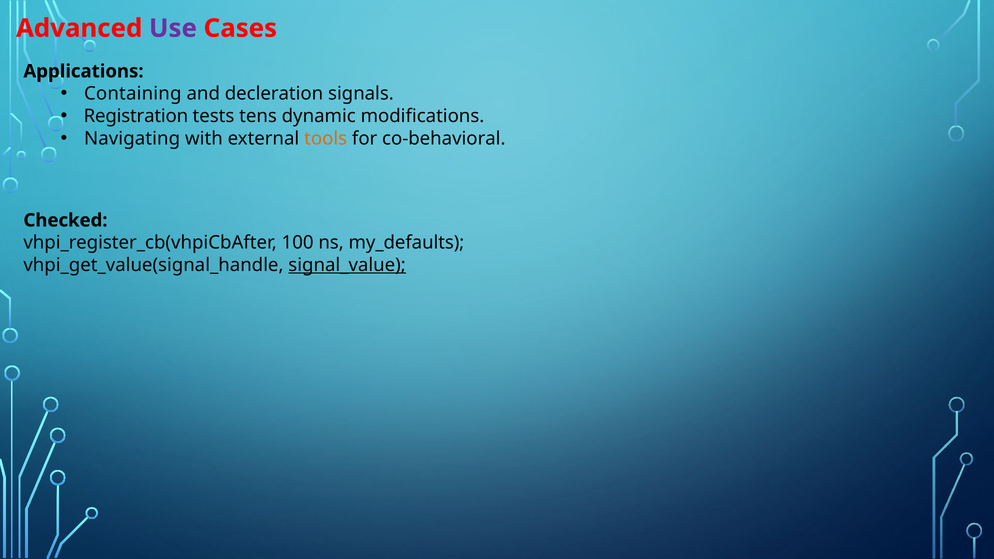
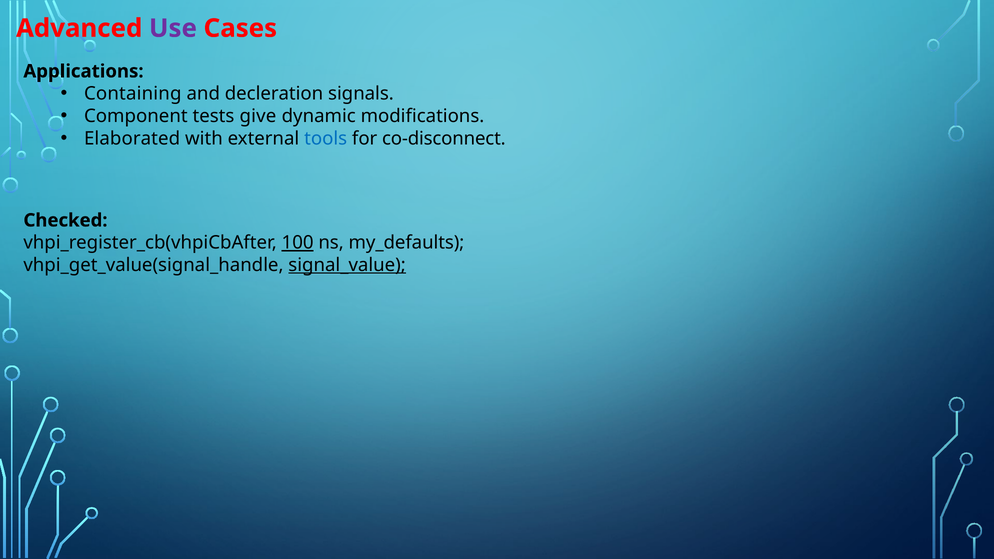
Registration: Registration -> Component
tens: tens -> give
Navigating: Navigating -> Elaborated
tools colour: orange -> blue
co-behavioral: co-behavioral -> co-disconnect
100 underline: none -> present
